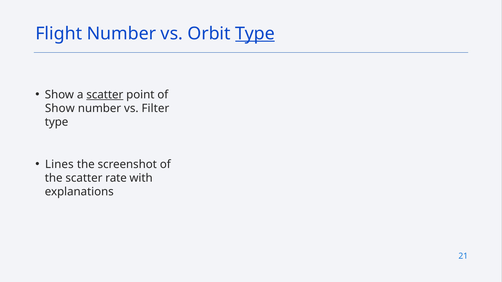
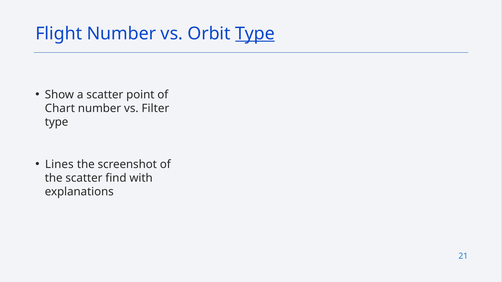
scatter at (105, 95) underline: present -> none
Show at (60, 109): Show -> Chart
rate: rate -> find
